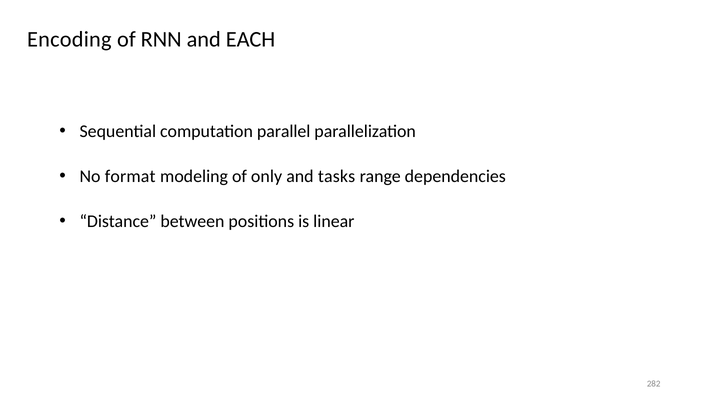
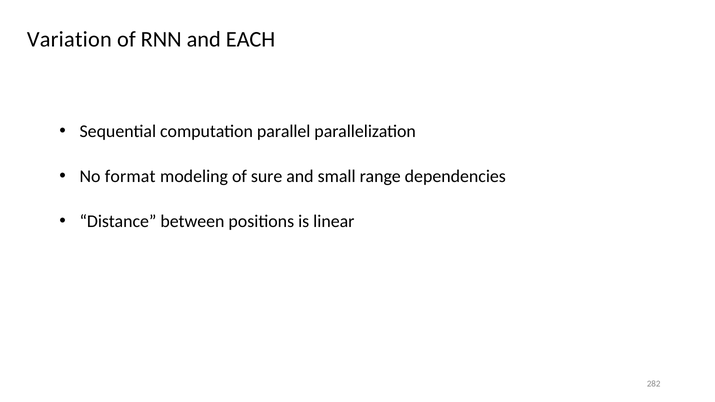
Encoding: Encoding -> Variation
only: only -> sure
tasks: tasks -> small
